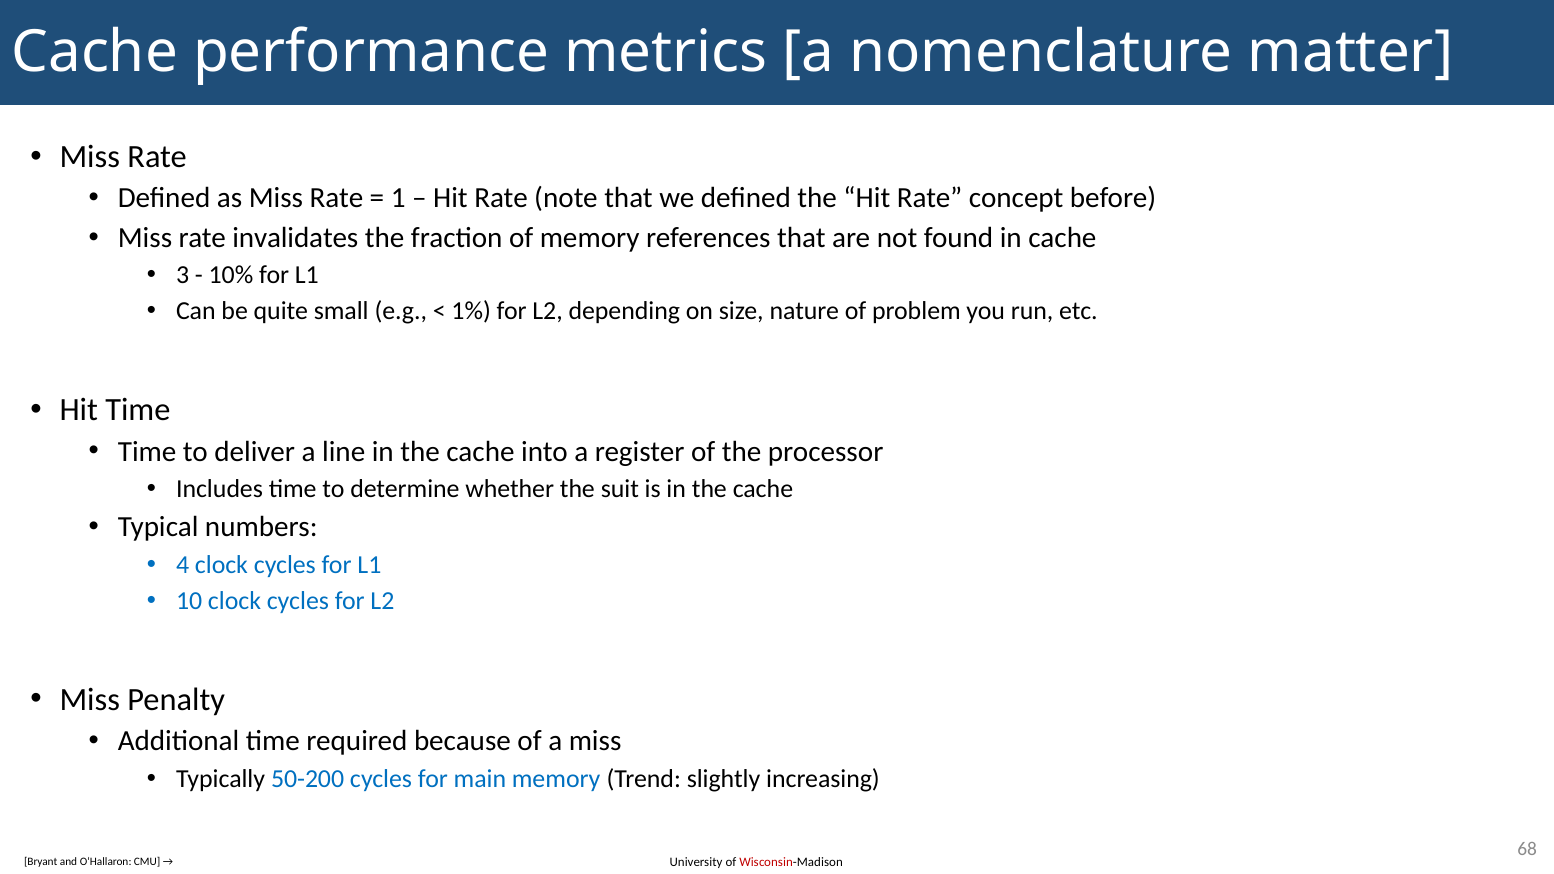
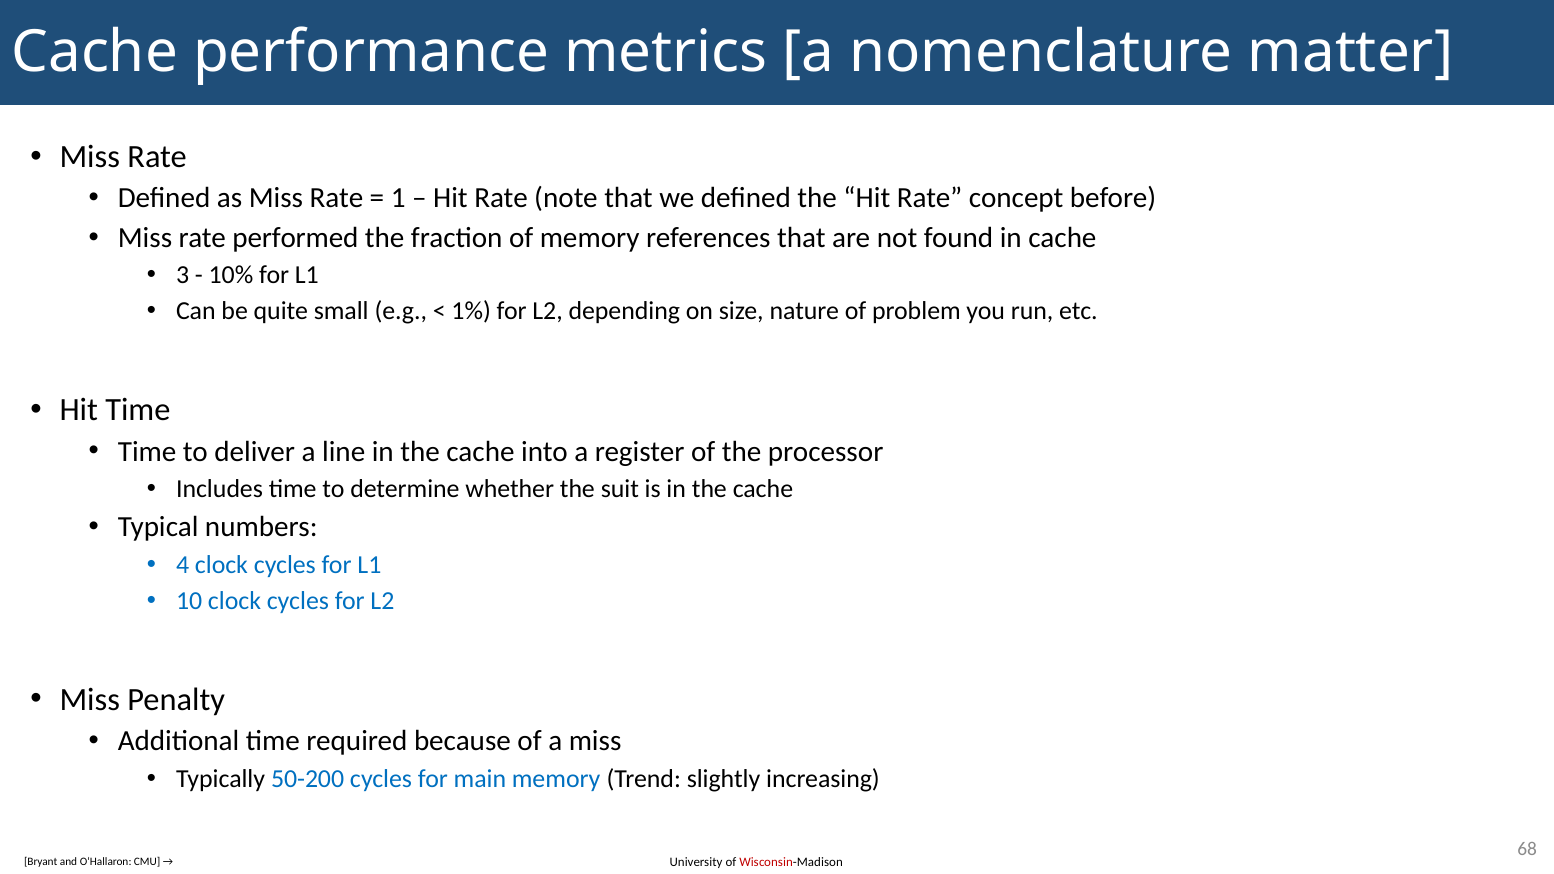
invalidates: invalidates -> performed
